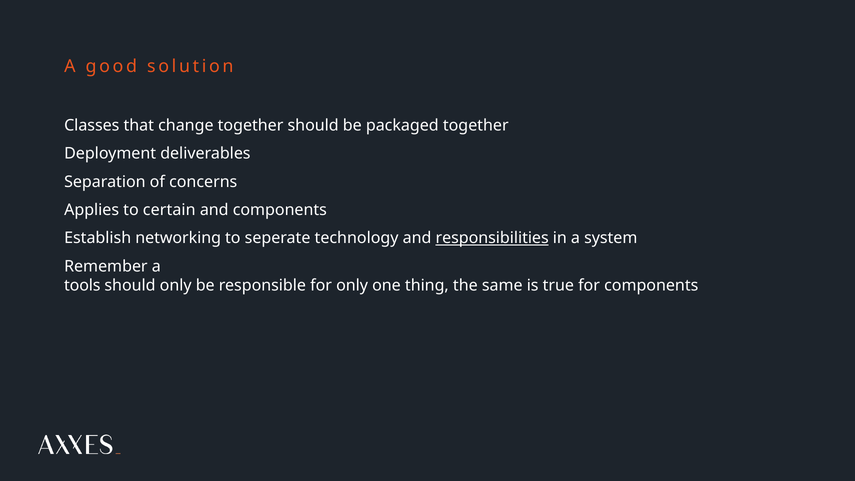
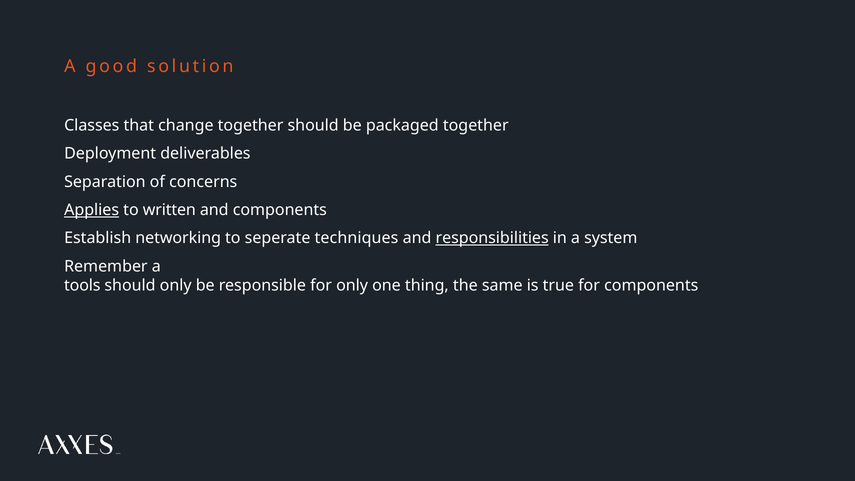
Applies underline: none -> present
certain: certain -> written
technology: technology -> techniques
